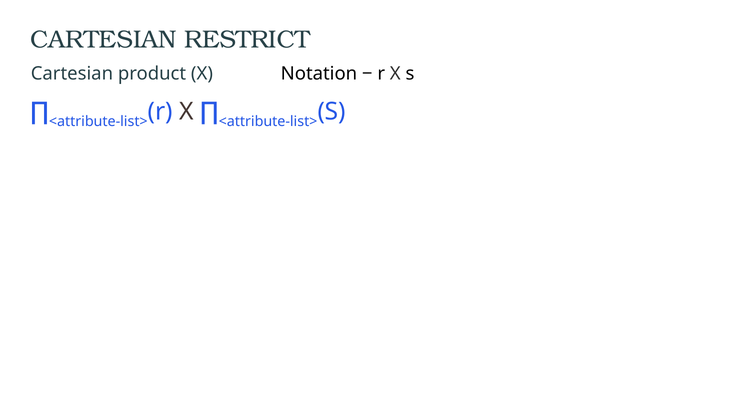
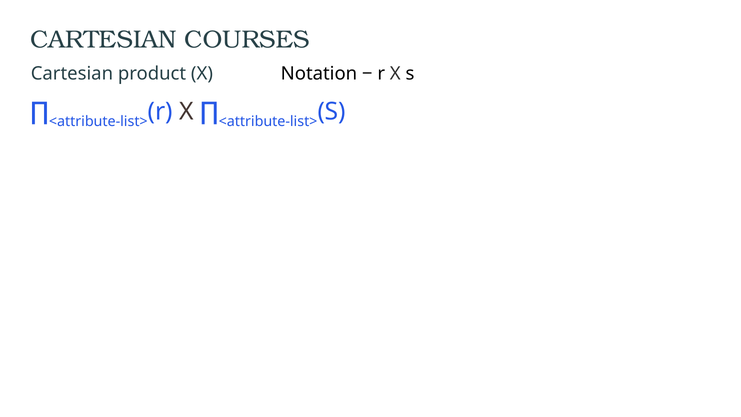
RESTRICT: RESTRICT -> COURSES
